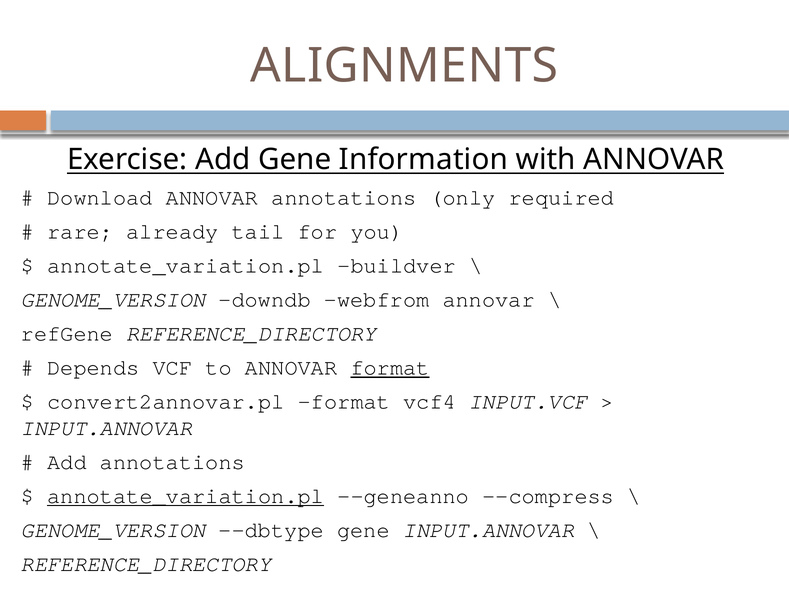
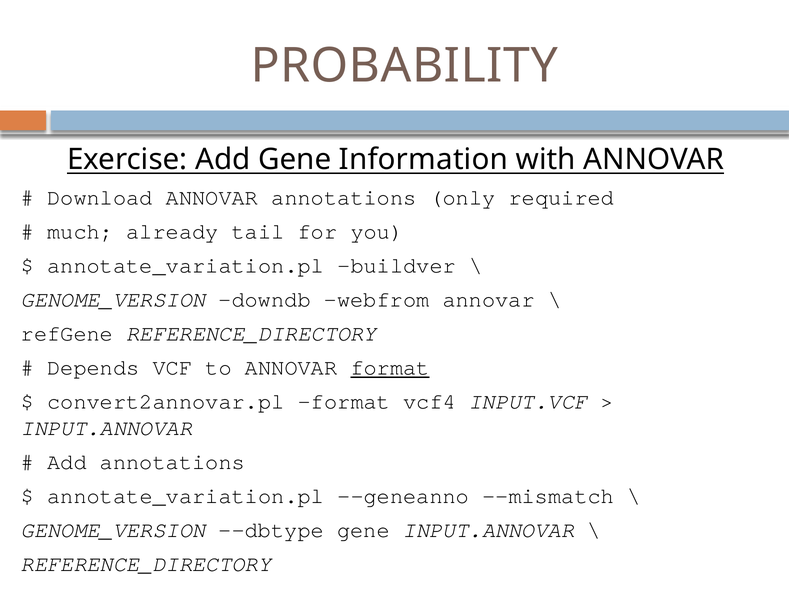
ALIGNMENTS: ALIGNMENTS -> PROBABILITY
rare: rare -> much
annotate_variation.pl at (186, 496) underline: present -> none
--compress: --compress -> --mismatch
